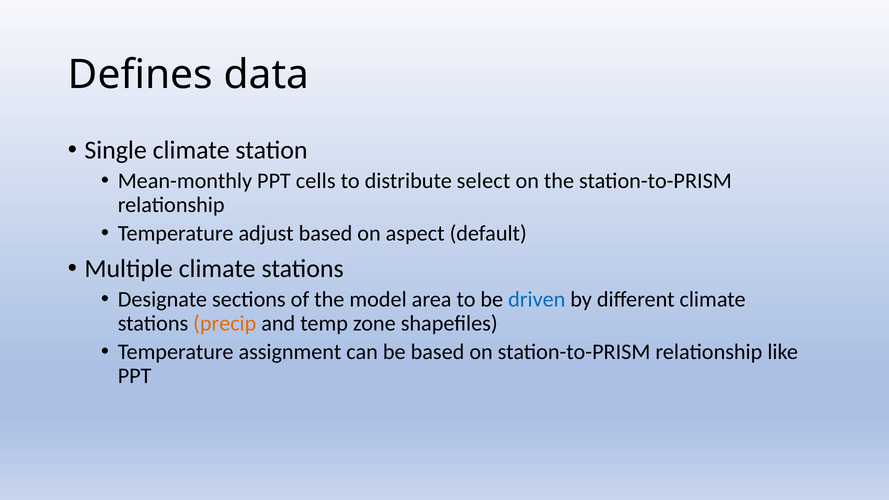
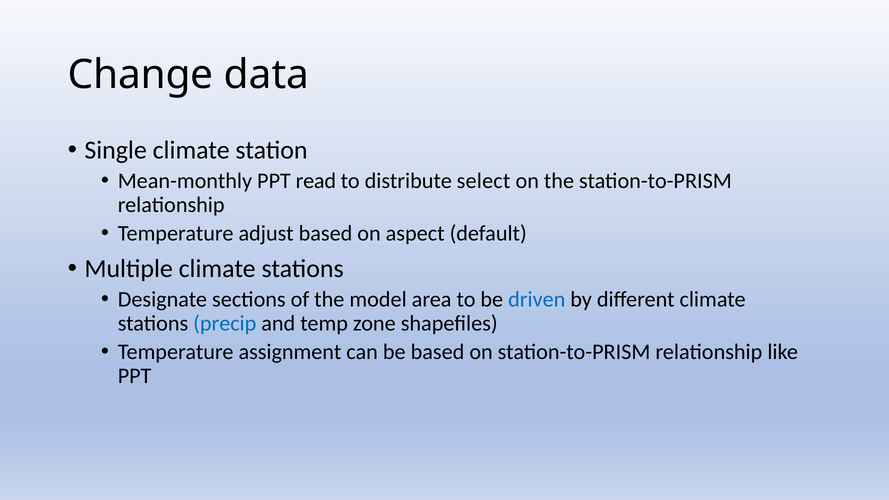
Defines: Defines -> Change
cells: cells -> read
precip colour: orange -> blue
